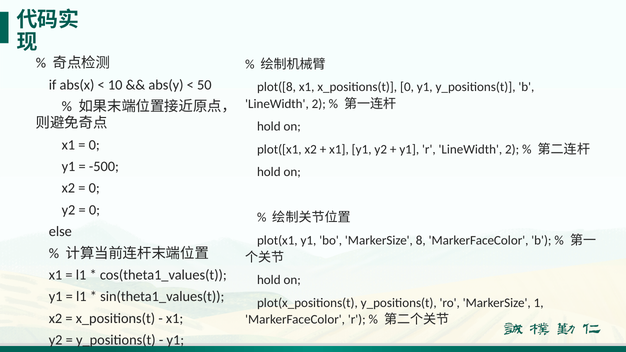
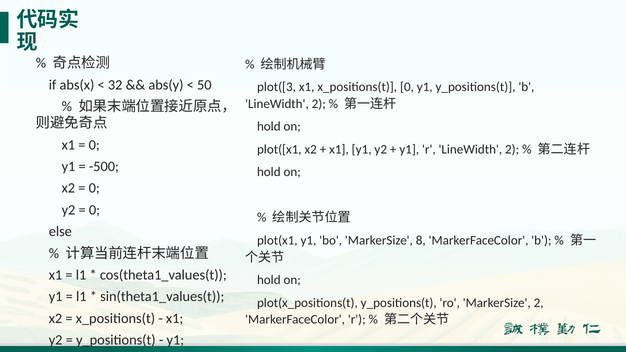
10: 10 -> 32
plot([8: plot([8 -> plot([3
MarkerSize 1: 1 -> 2
